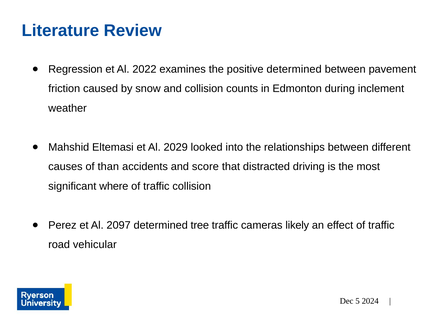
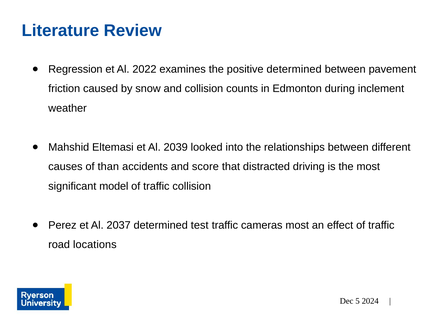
2029: 2029 -> 2039
where: where -> model
2097: 2097 -> 2037
tree: tree -> test
cameras likely: likely -> most
vehicular: vehicular -> locations
